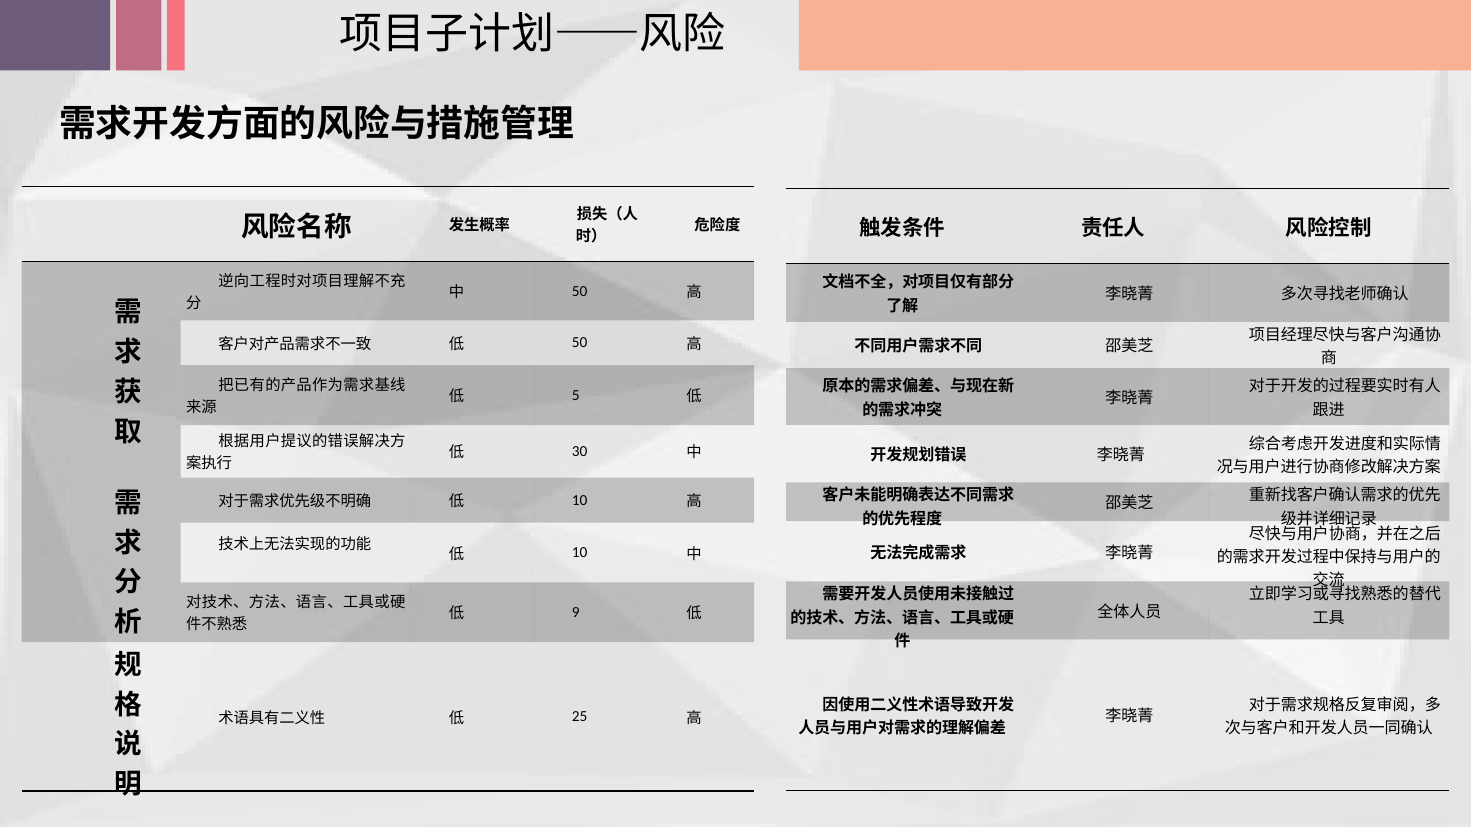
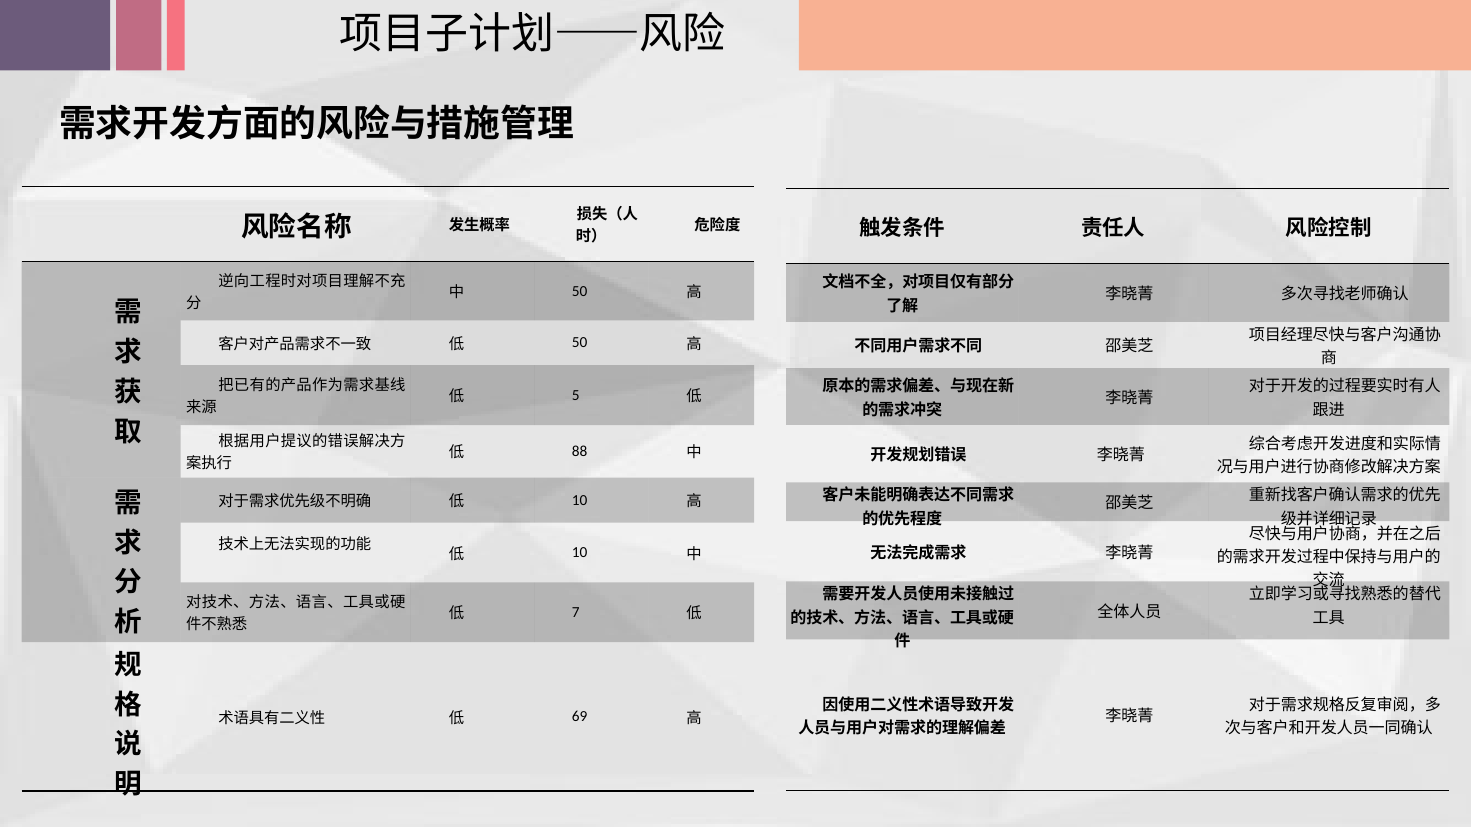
30: 30 -> 88
9: 9 -> 7
25: 25 -> 69
